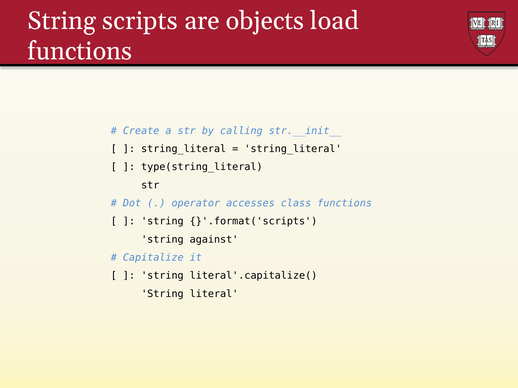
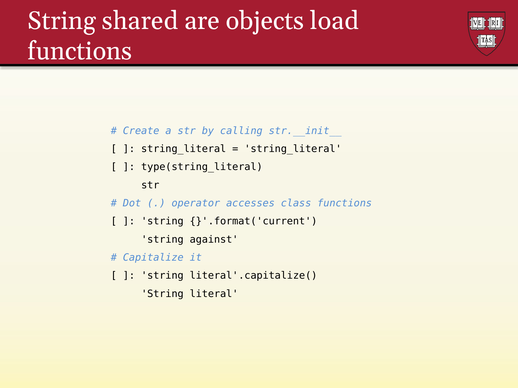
scripts: scripts -> shared
}'.format('scripts: }'.format('scripts -> }'.format('current
